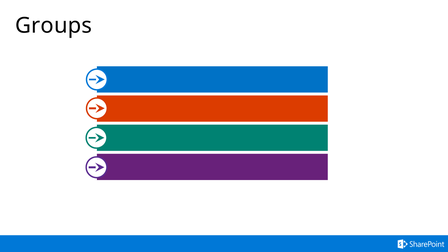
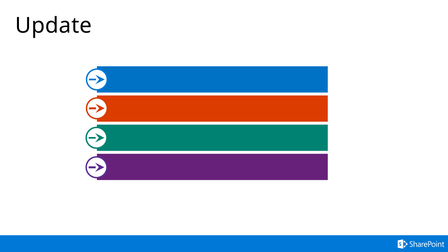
Groups: Groups -> Update
